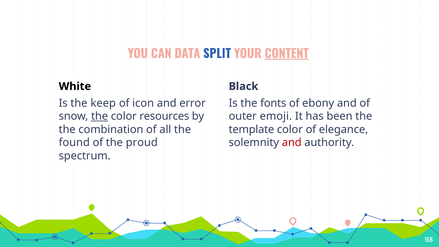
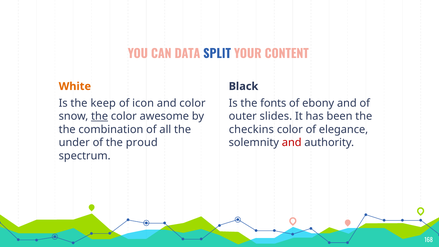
CONTENT underline: present -> none
White colour: black -> orange
and error: error -> color
resources: resources -> awesome
emoji: emoji -> slides
template: template -> checkins
found: found -> under
